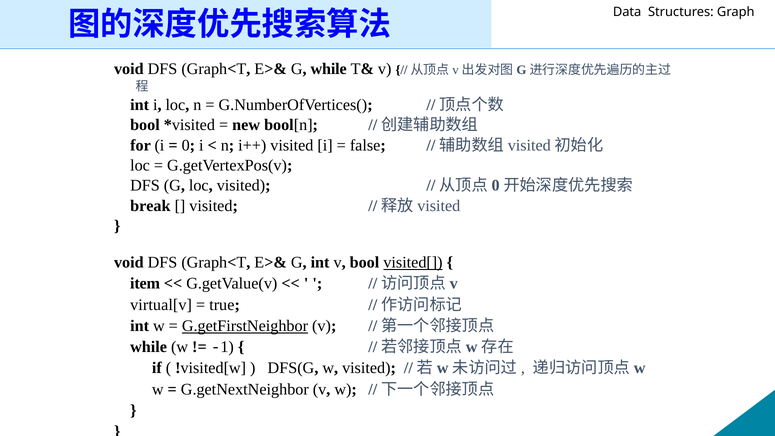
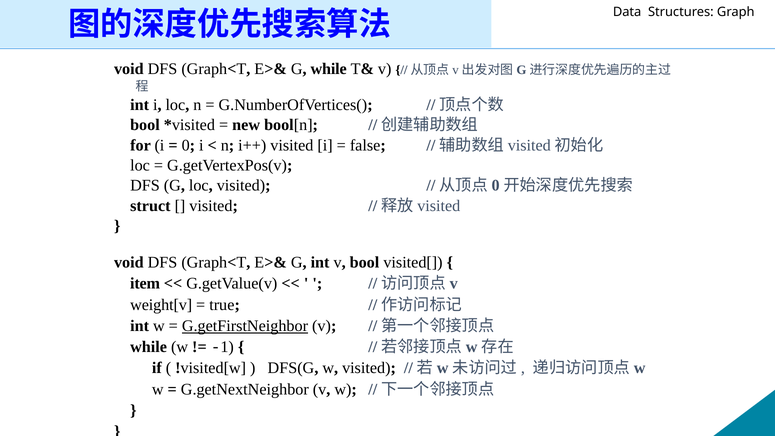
break: break -> struct
visited[ underline: present -> none
virtual[v: virtual[v -> weight[v
